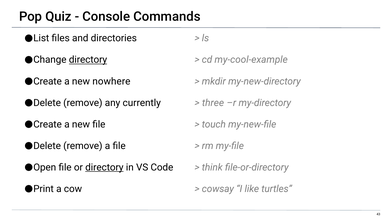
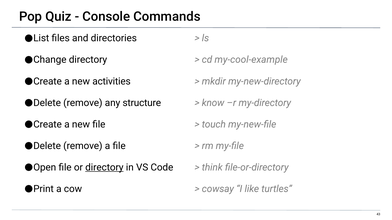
directory at (88, 60) underline: present -> none
nowhere: nowhere -> activities
currently: currently -> structure
three: three -> know
